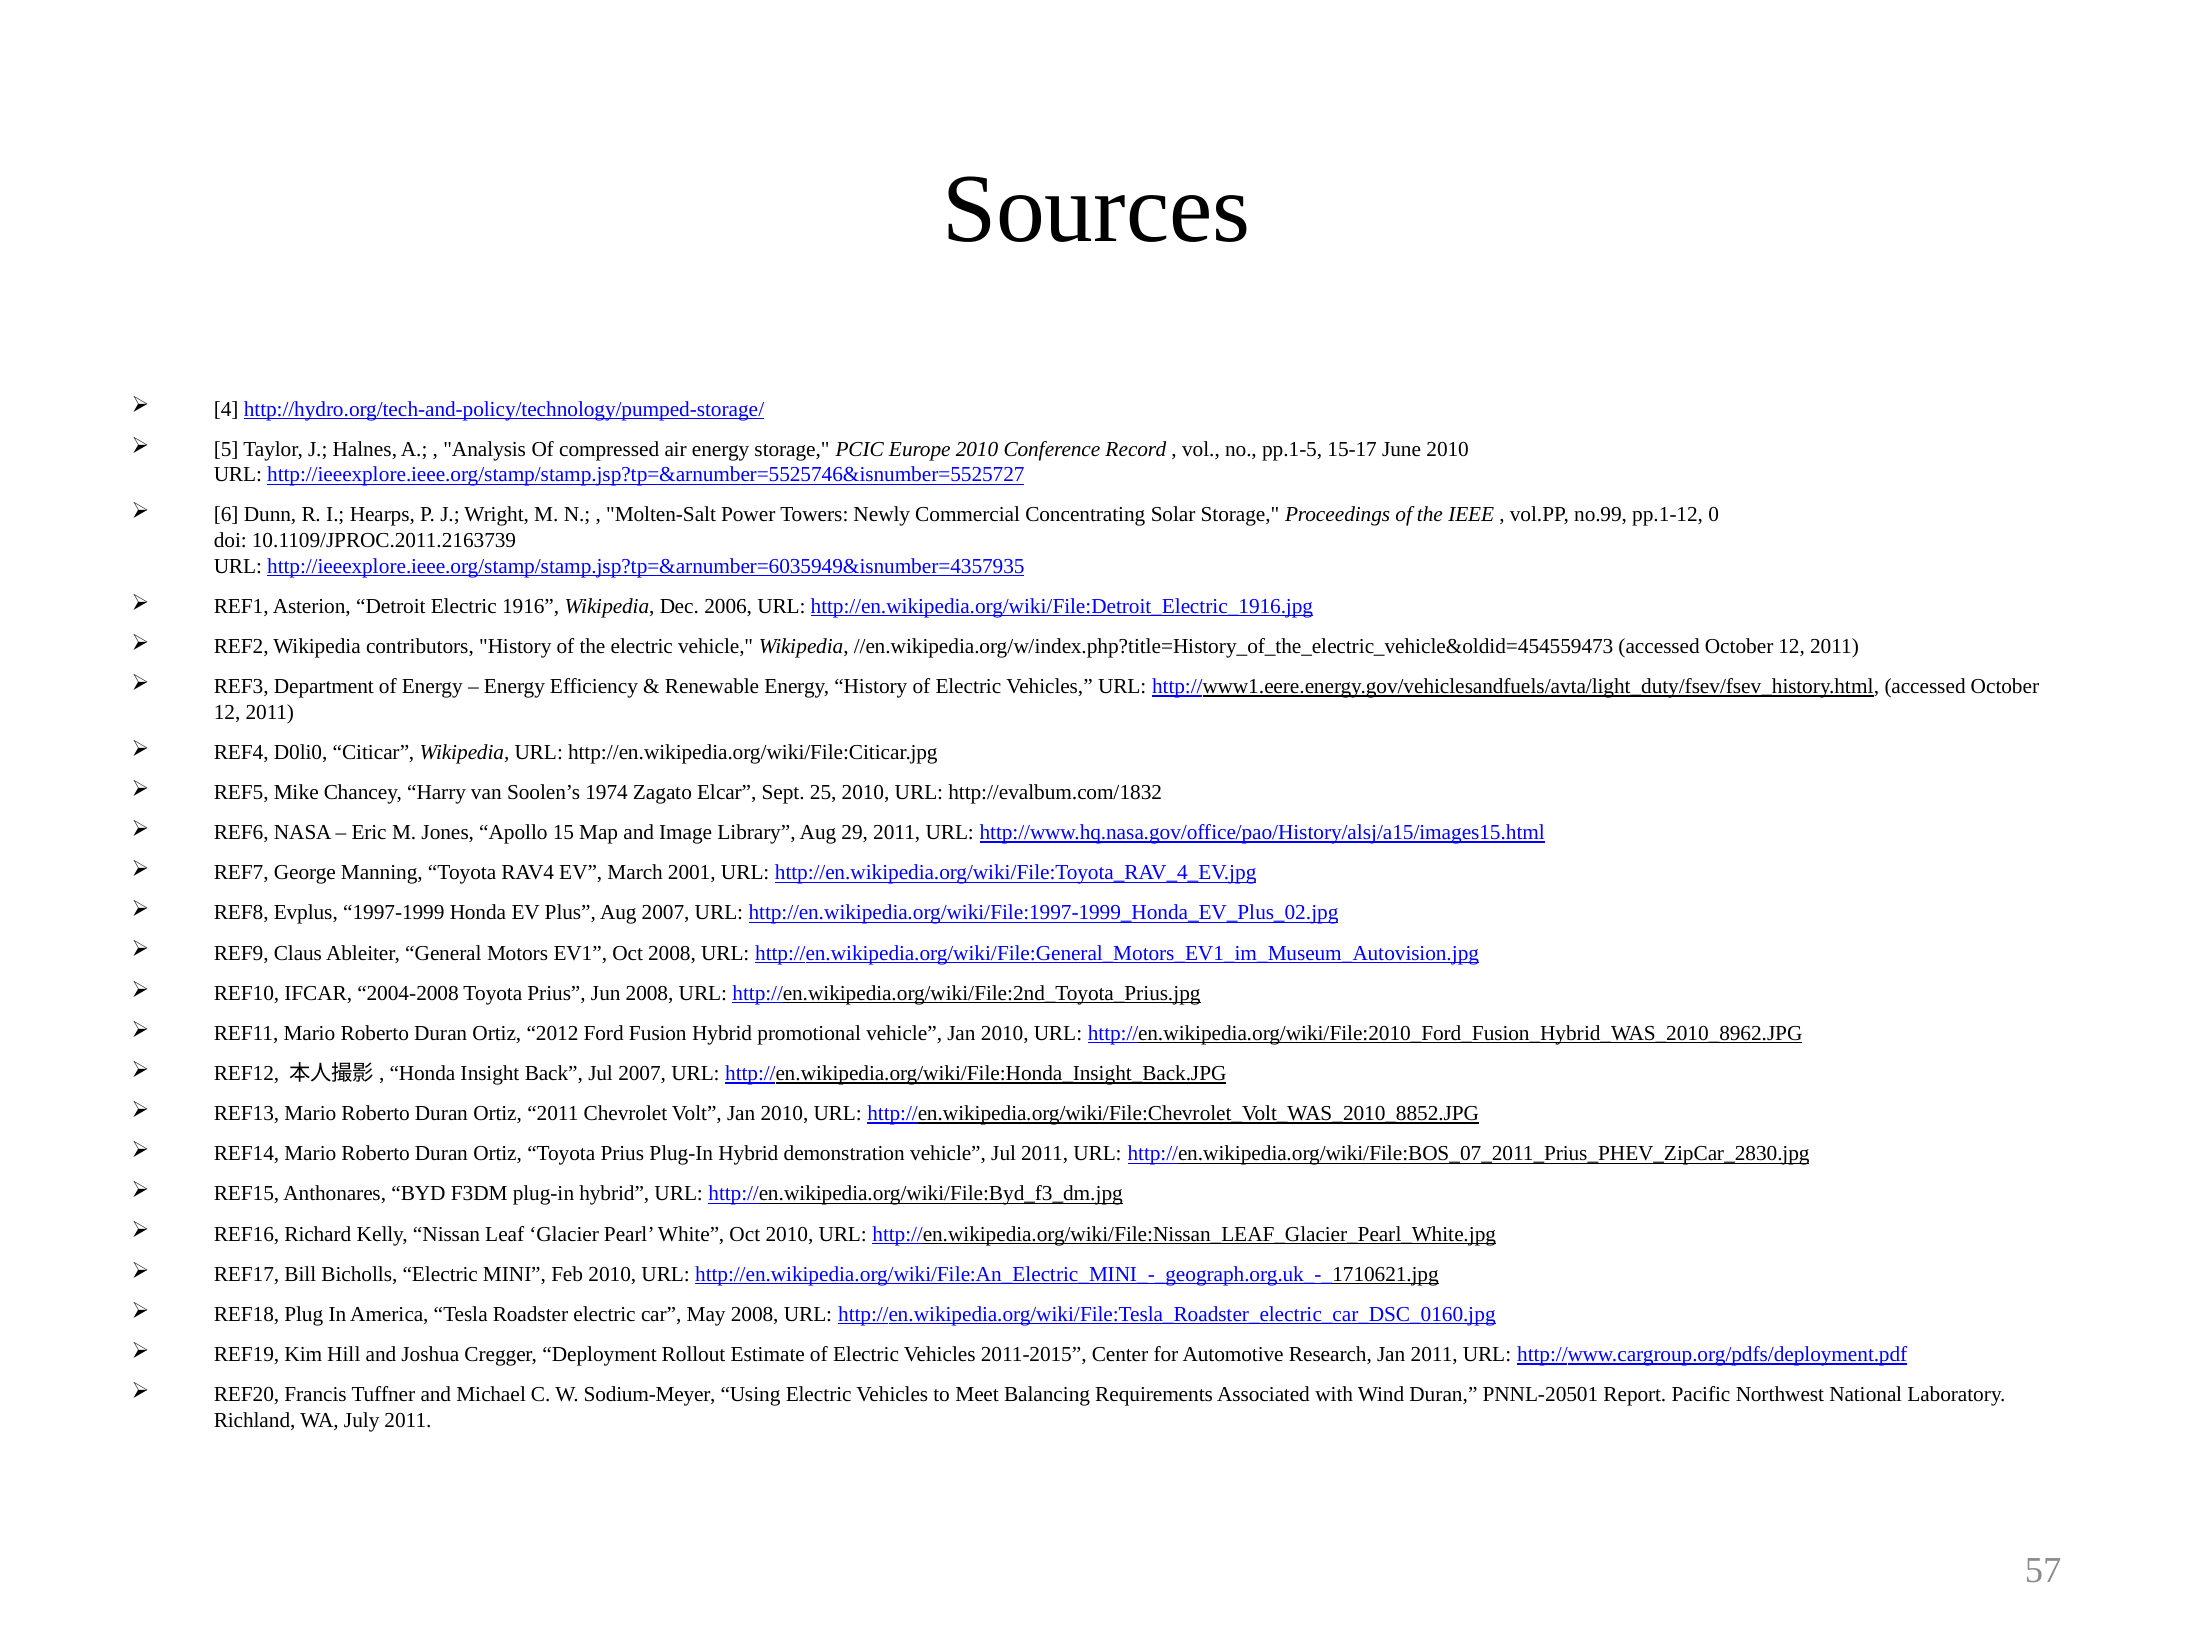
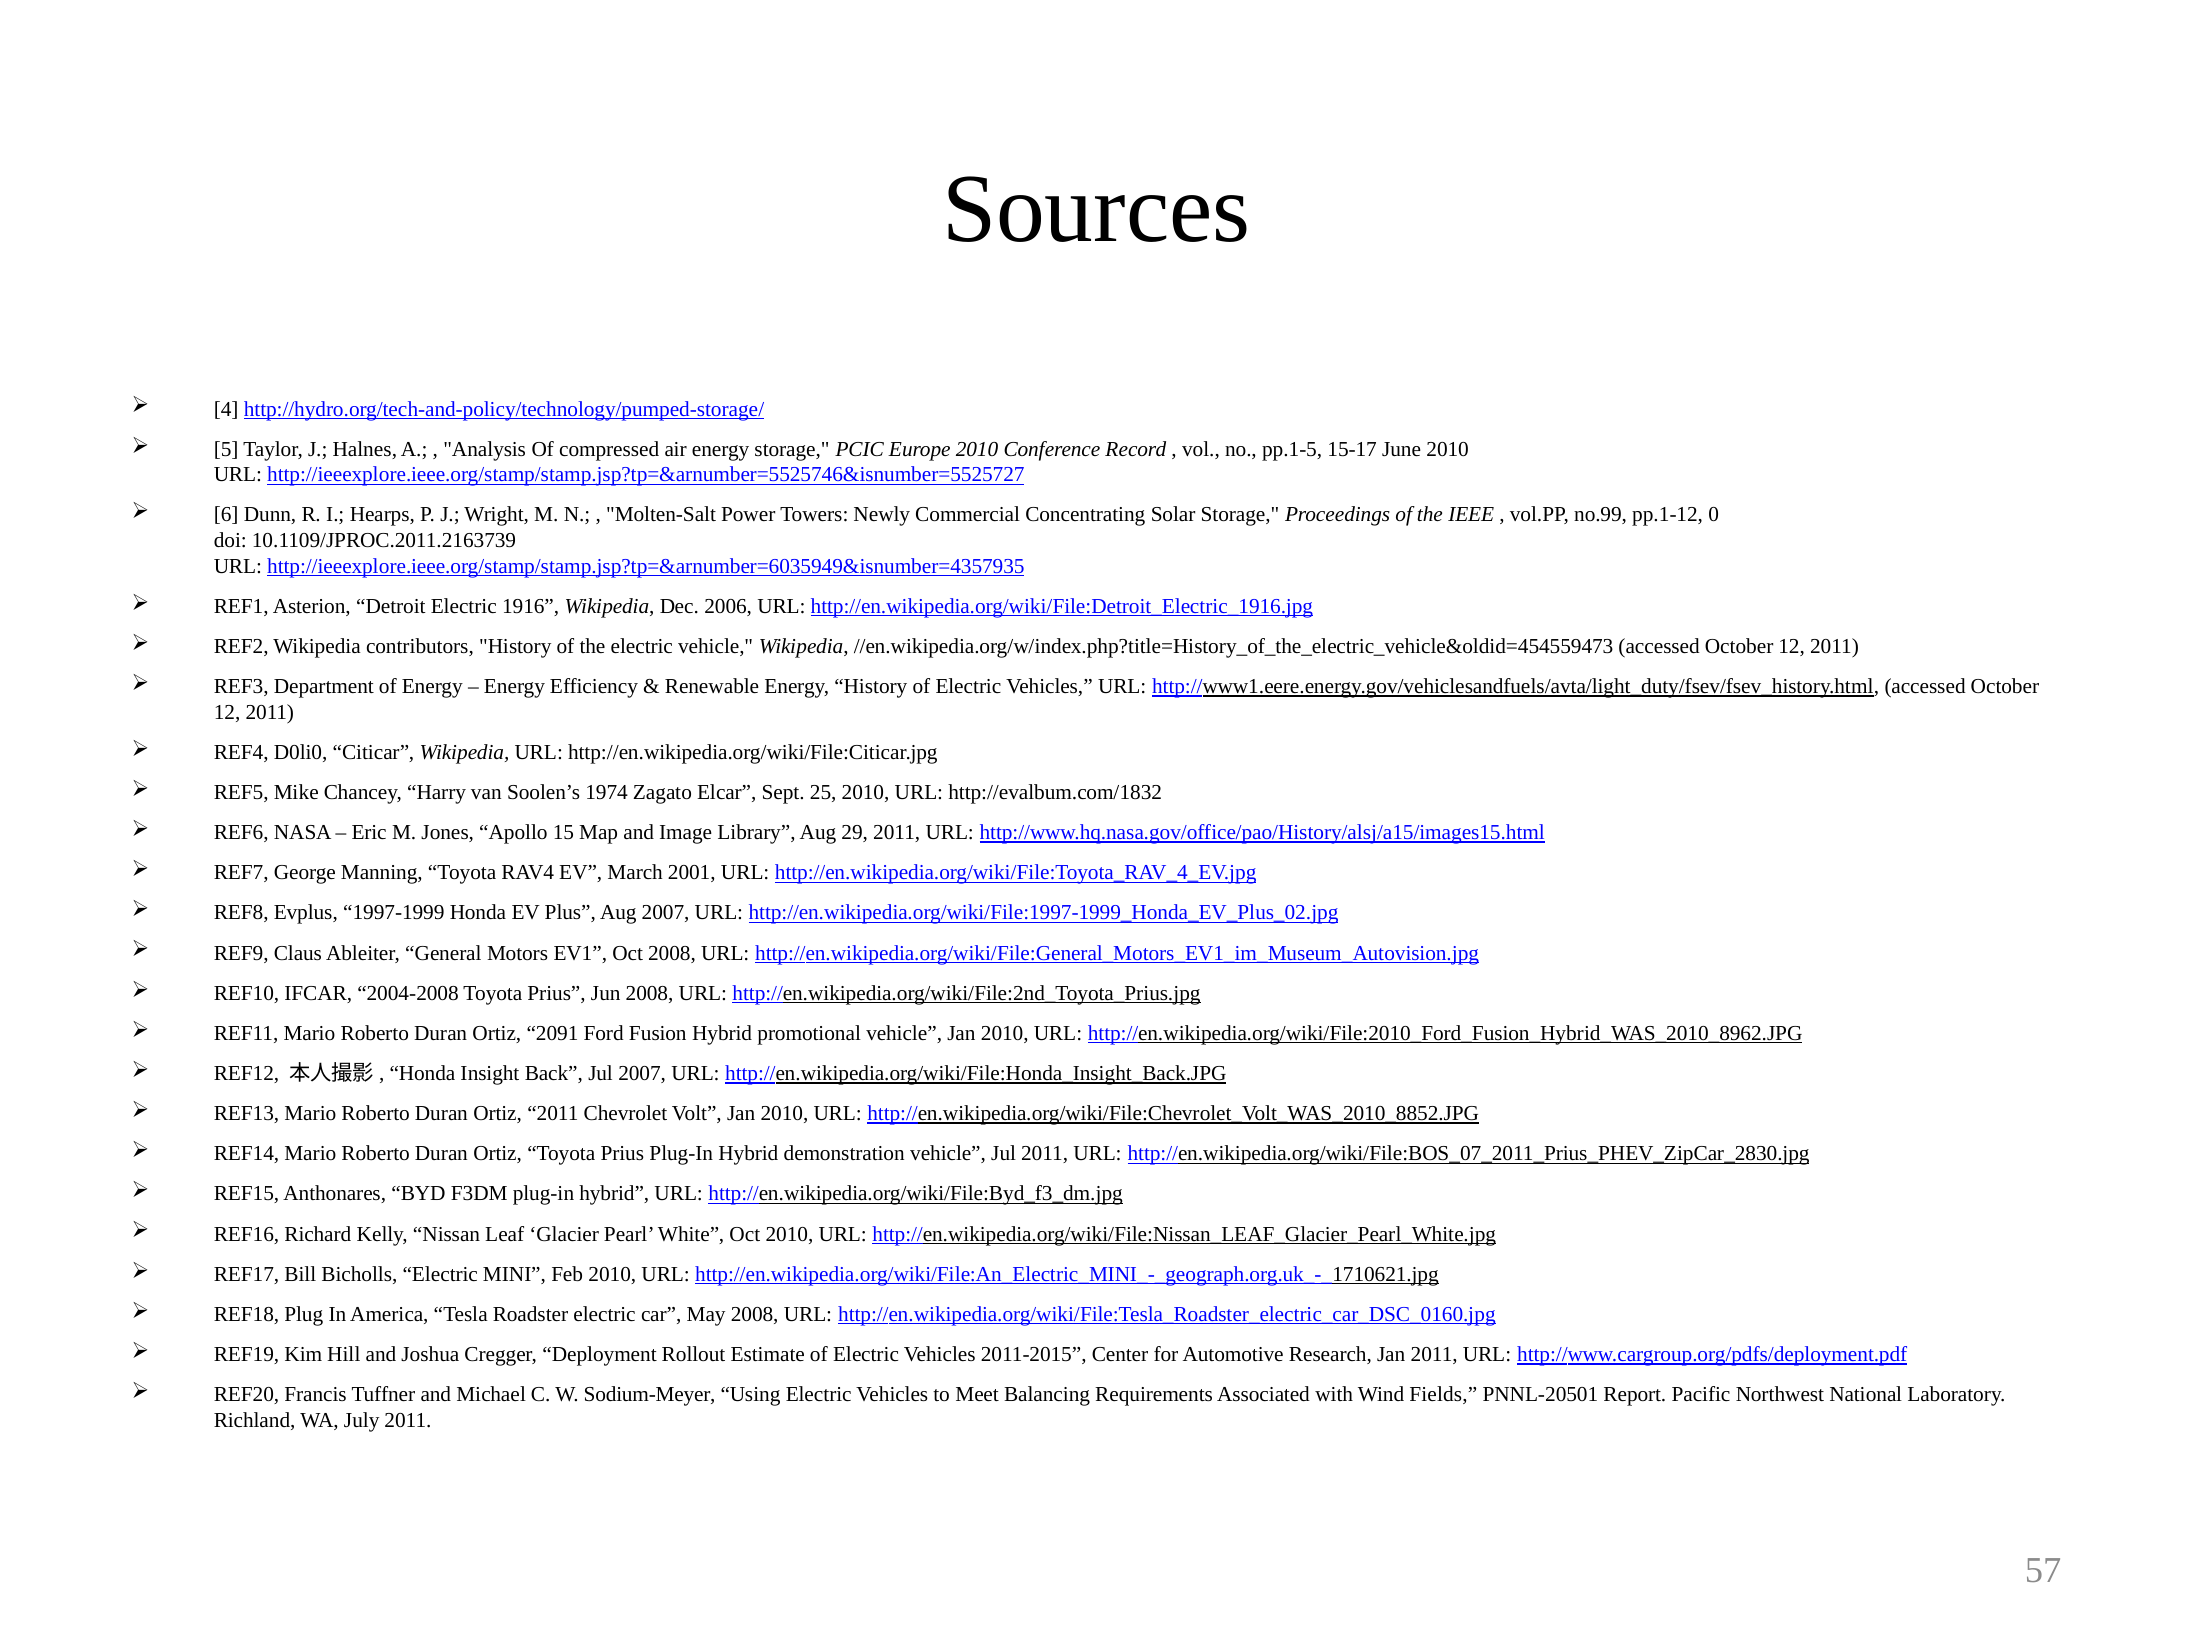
2012: 2012 -> 2091
Wind Duran: Duran -> Fields
